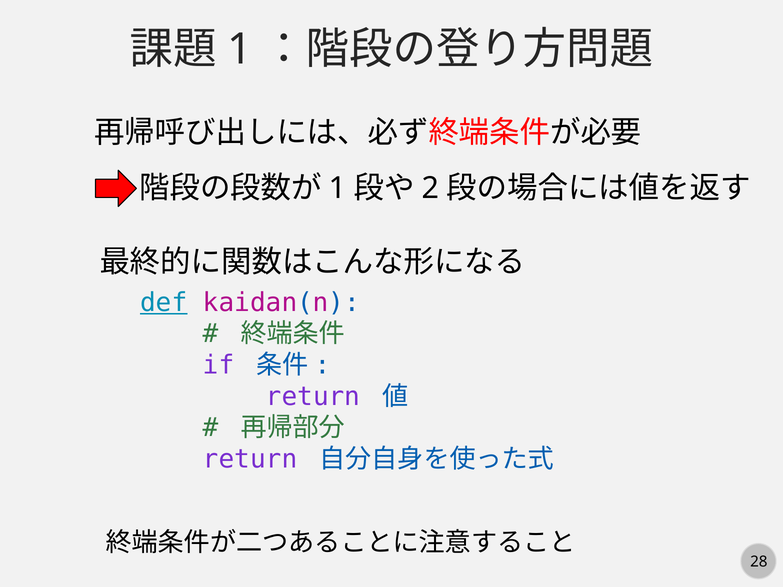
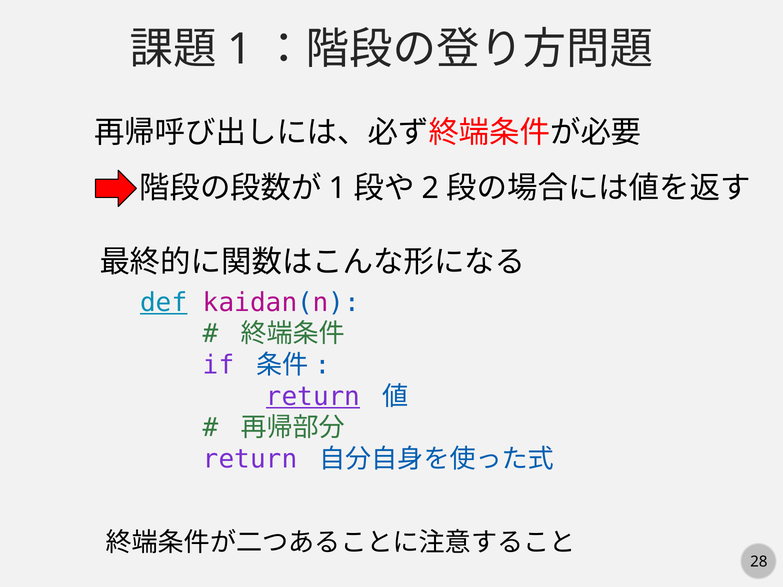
return at (313, 397) underline: none -> present
